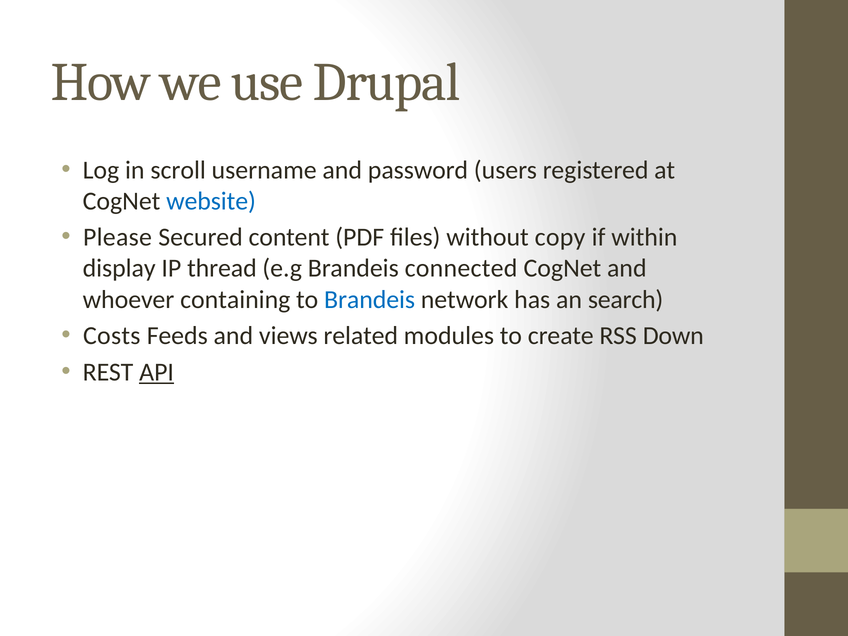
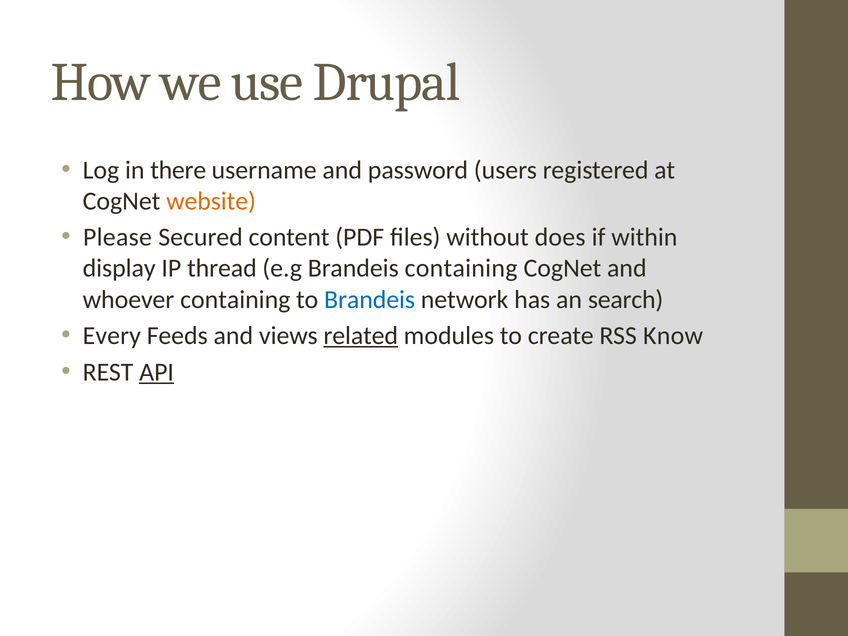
scroll: scroll -> there
website colour: blue -> orange
copy: copy -> does
Brandeis connected: connected -> containing
Costs: Costs -> Every
related underline: none -> present
Down: Down -> Know
